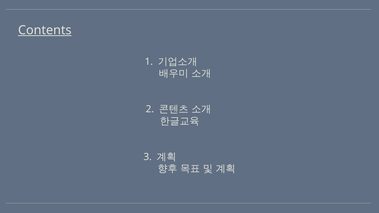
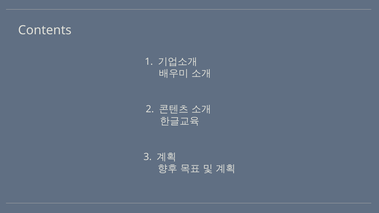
Contents underline: present -> none
